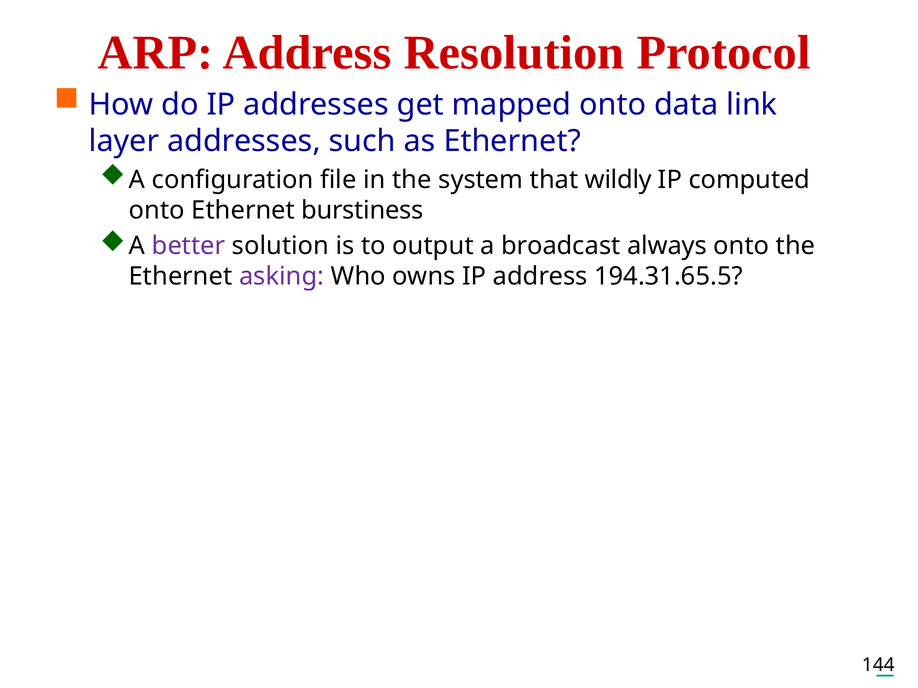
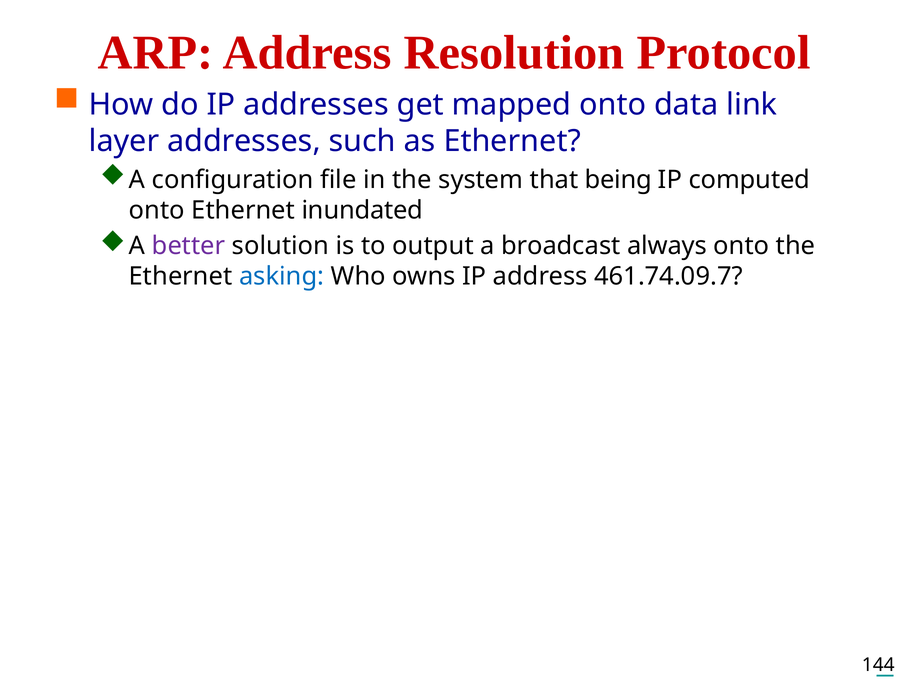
wildly: wildly -> being
burstiness: burstiness -> inundated
asking colour: purple -> blue
194.31.65.5: 194.31.65.5 -> 461.74.09.7
